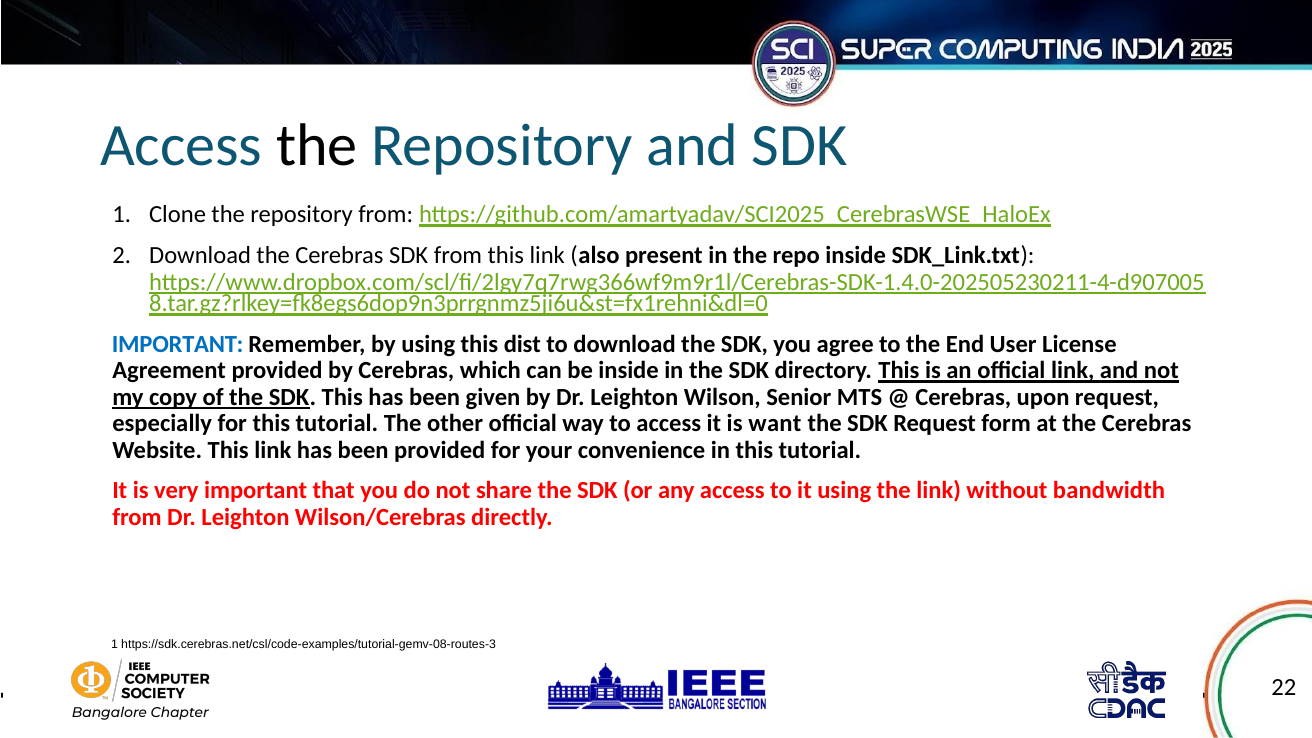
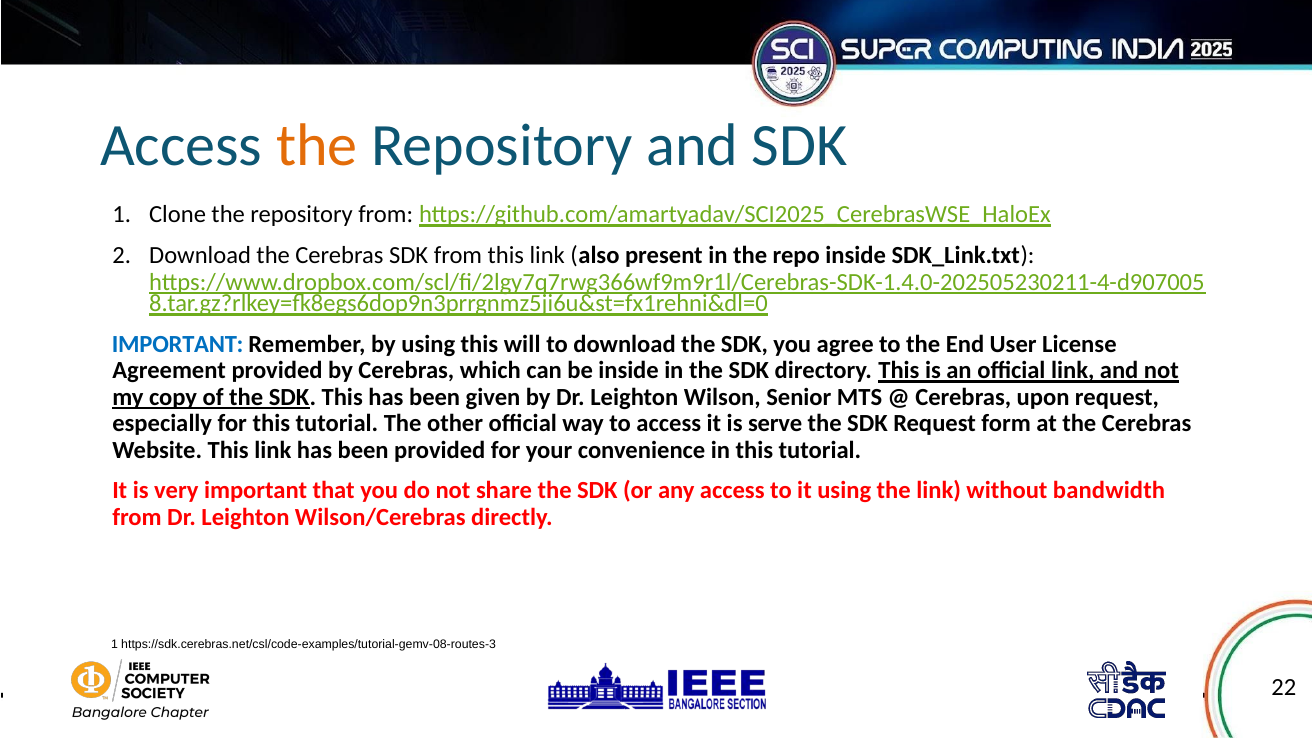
the at (317, 146) colour: black -> orange
dist: dist -> will
want: want -> serve
